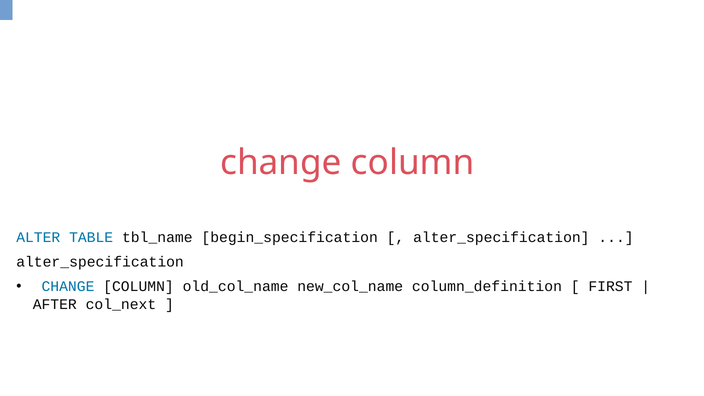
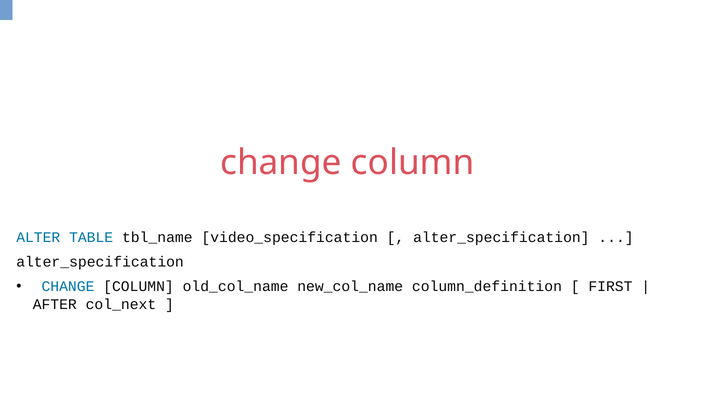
begin_specification: begin_specification -> video_specification
